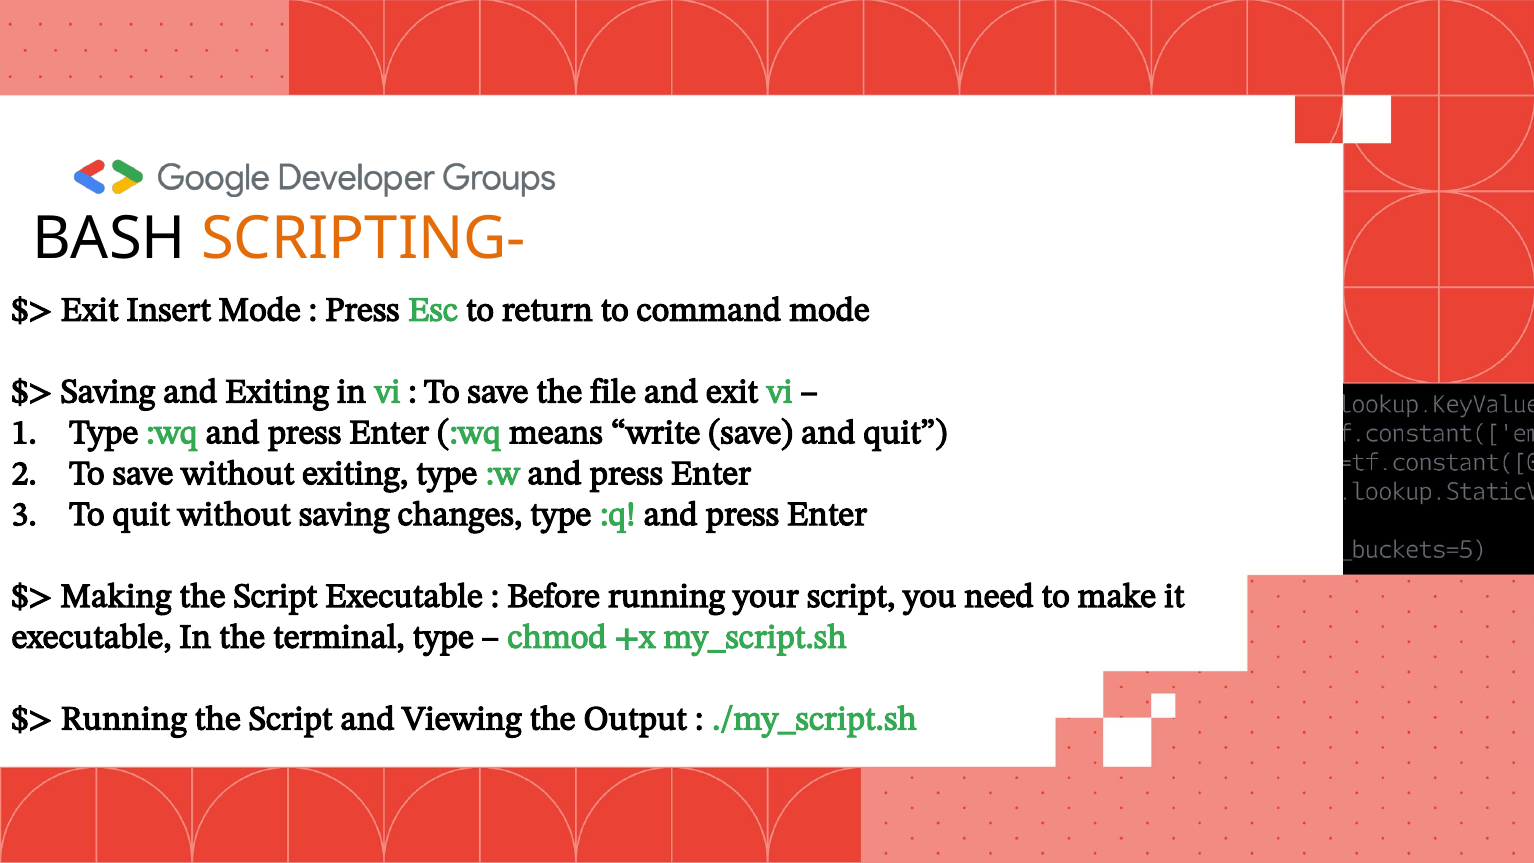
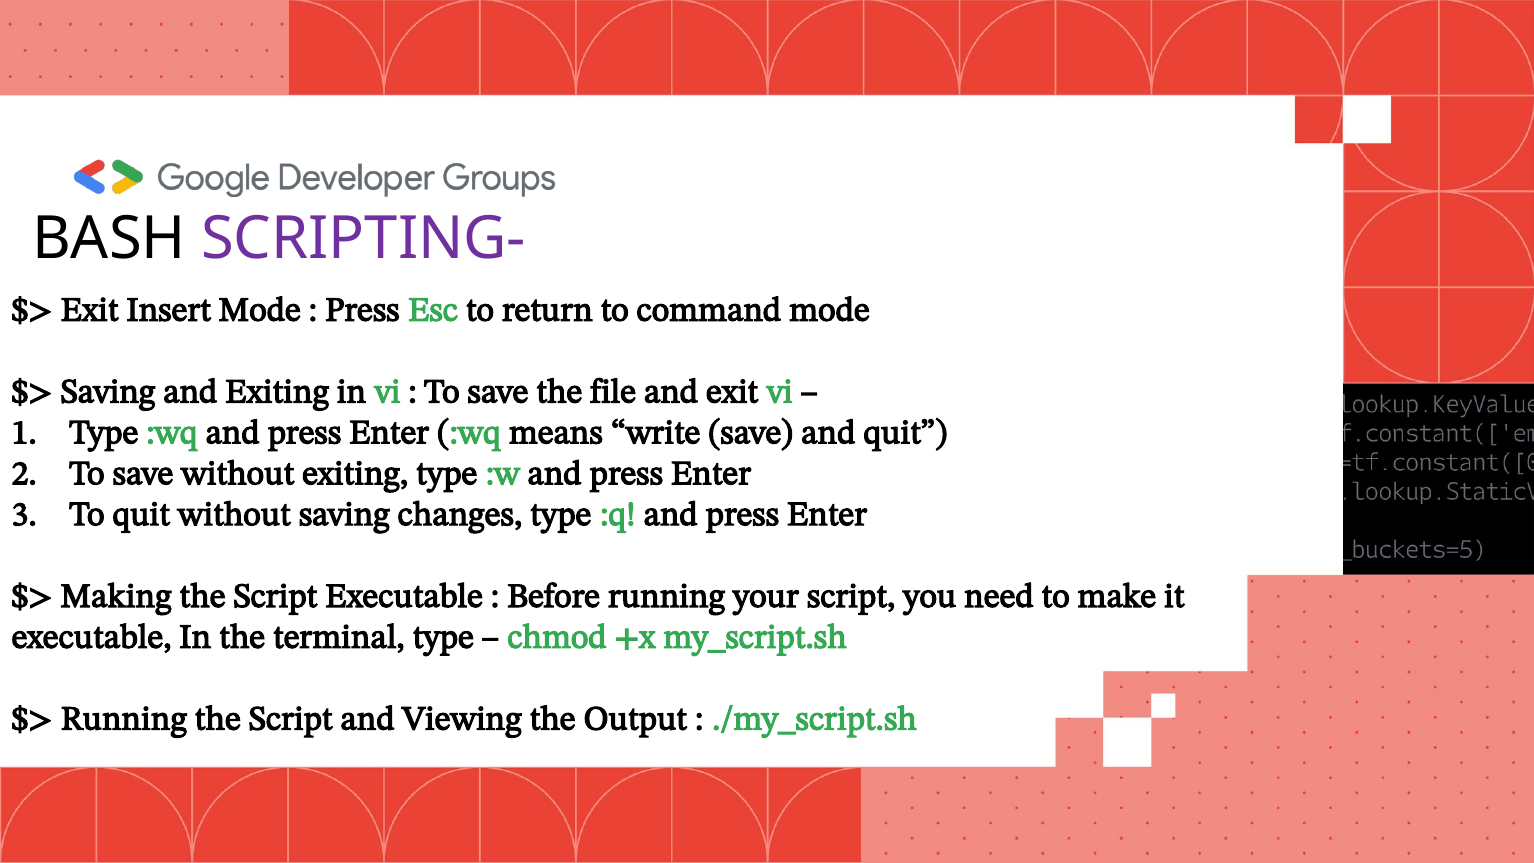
SCRIPTING- colour: orange -> purple
